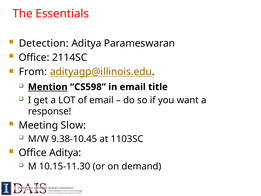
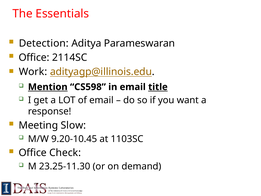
From: From -> Work
title underline: none -> present
9.38-10.45: 9.38-10.45 -> 9.20-10.45
Office Aditya: Aditya -> Check
10.15-11.30: 10.15-11.30 -> 23.25-11.30
